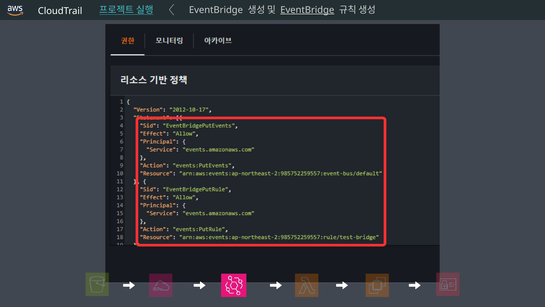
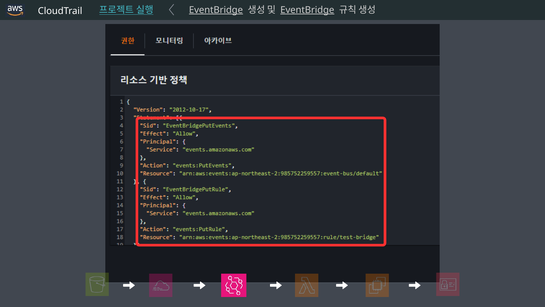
EventBridge at (216, 10) underline: none -> present
